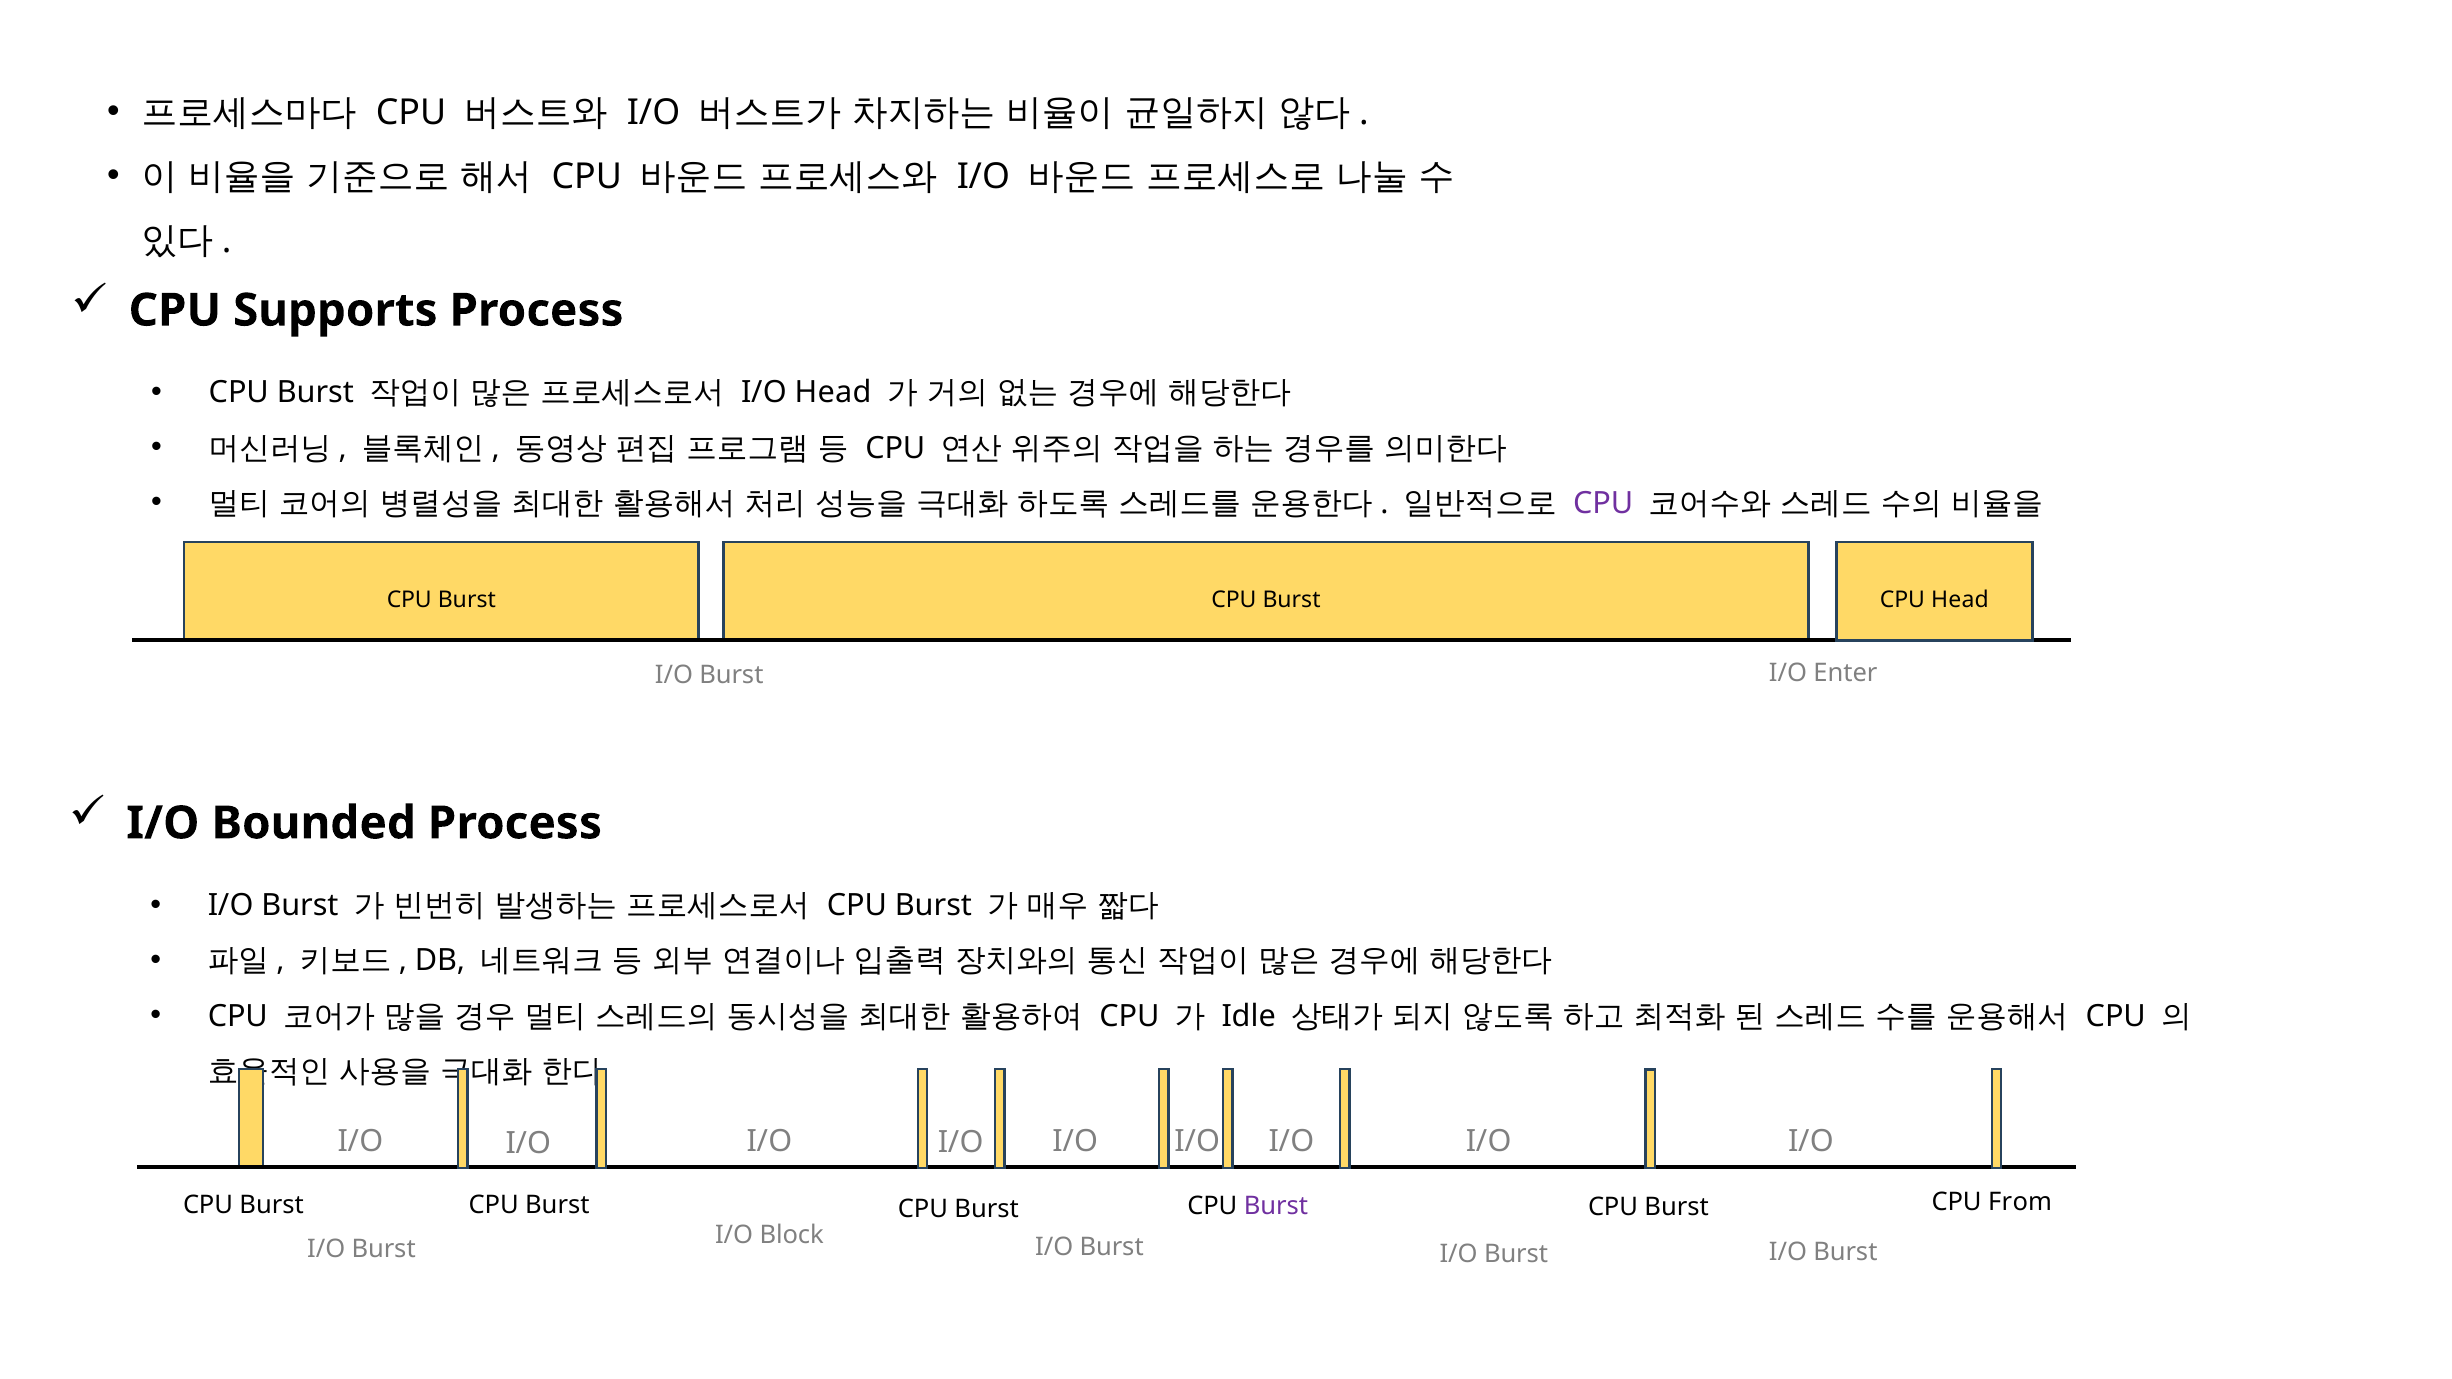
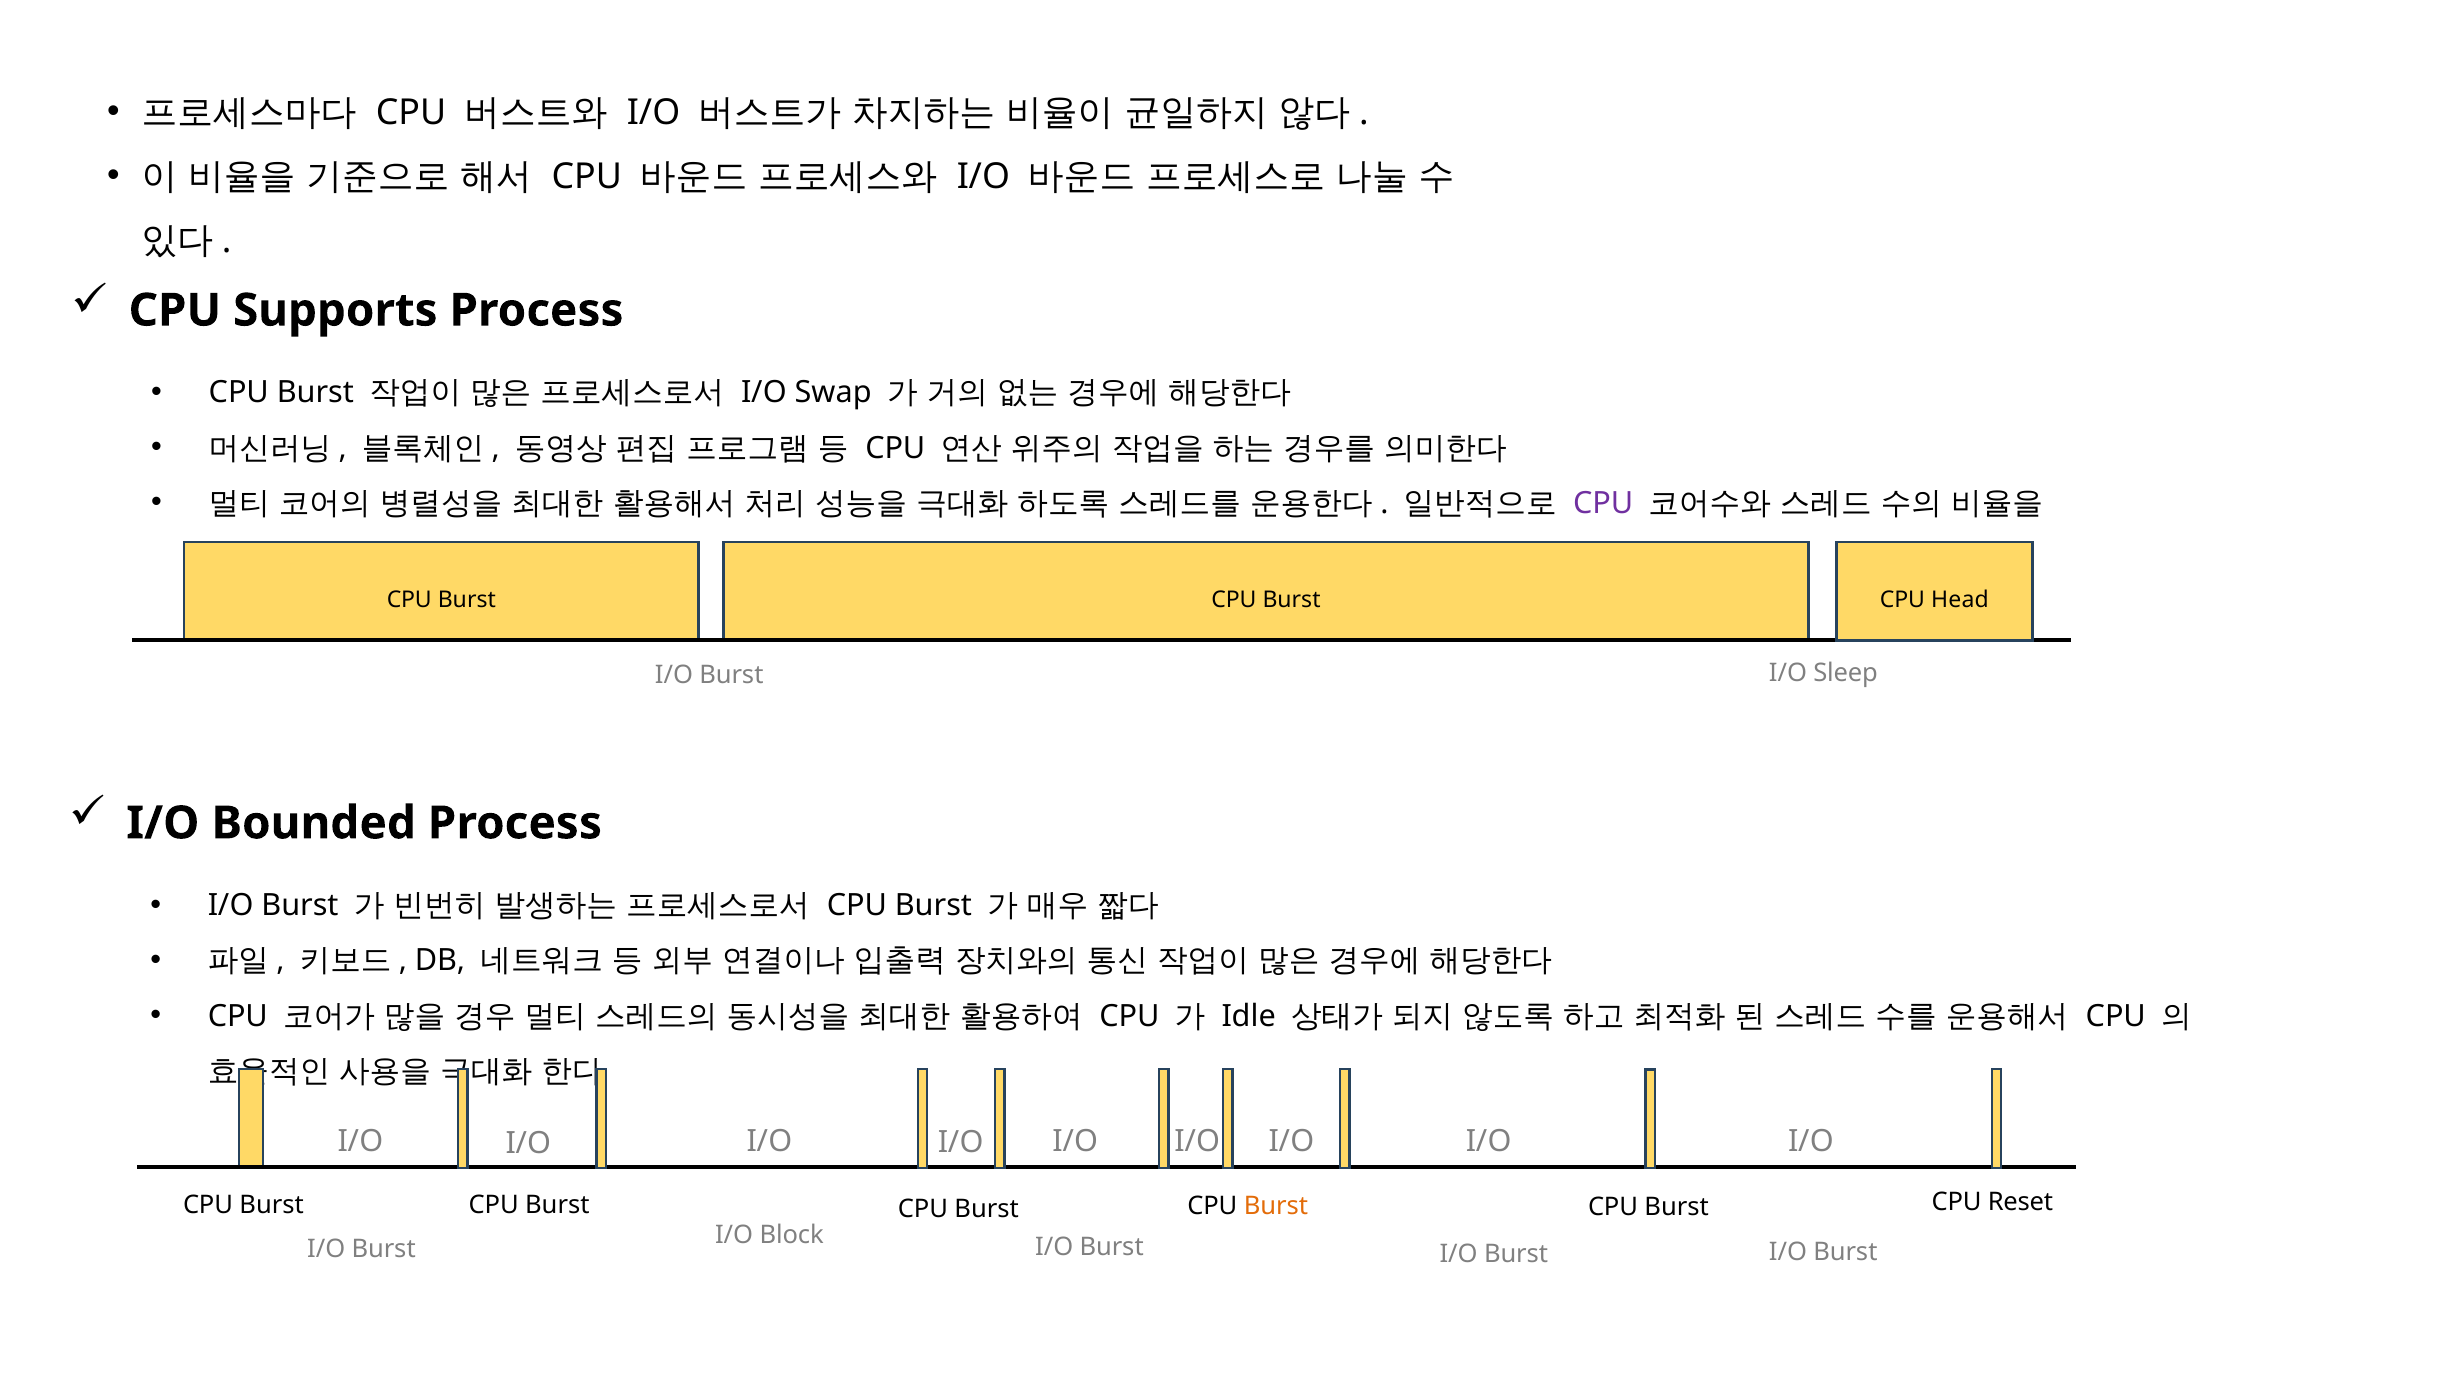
I/O Head: Head -> Swap
Enter: Enter -> Sleep
Burst at (1276, 1207) colour: purple -> orange
From: From -> Reset
